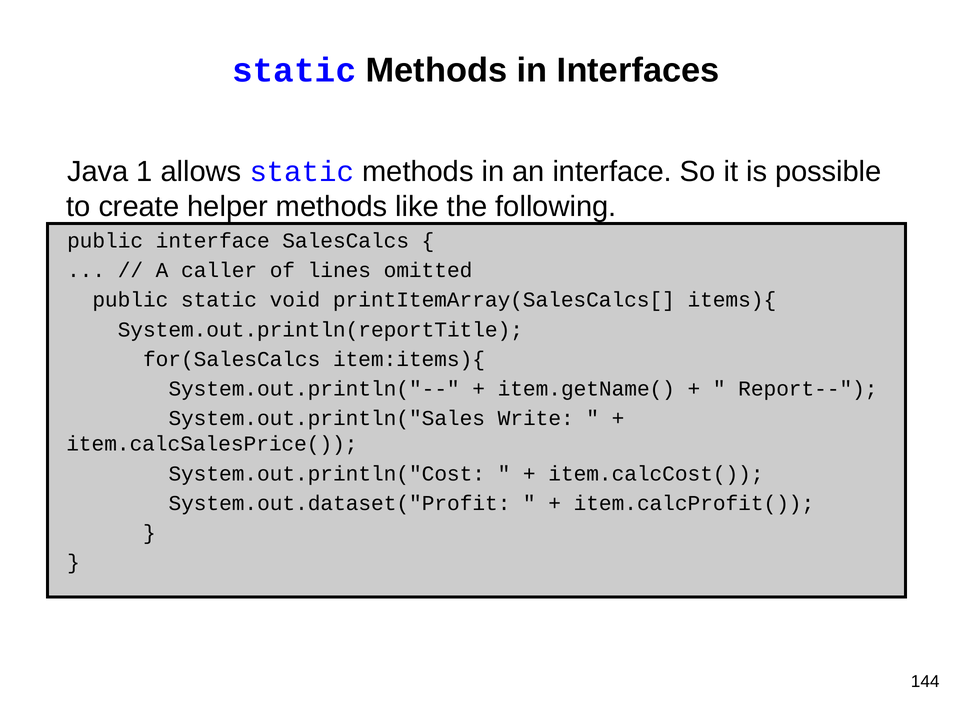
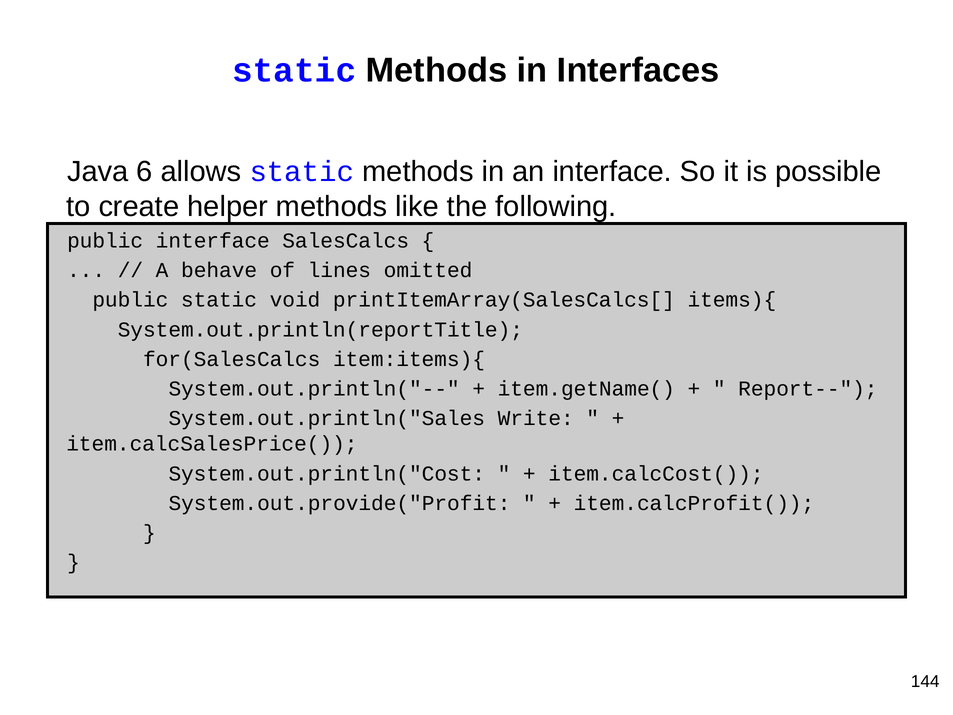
1: 1 -> 6
caller: caller -> behave
System.out.dataset("Profit: System.out.dataset("Profit -> System.out.provide("Profit
